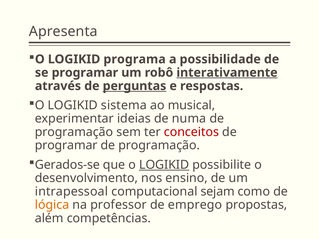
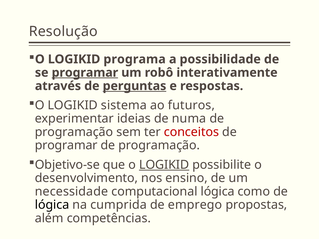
Apresenta: Apresenta -> Resolução
programar at (85, 73) underline: none -> present
interativamente underline: present -> none
musical: musical -> futuros
Gerados-se: Gerados-se -> Objetivo-se
intrapessoal: intrapessoal -> necessidade
computacional sejam: sejam -> lógica
lógica at (52, 205) colour: orange -> black
professor: professor -> cumprida
